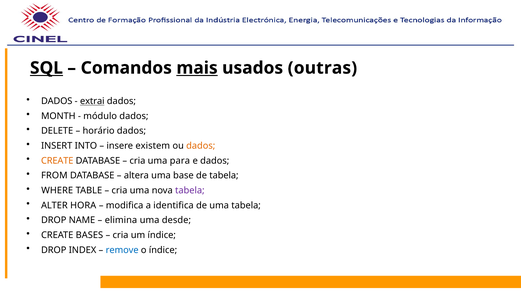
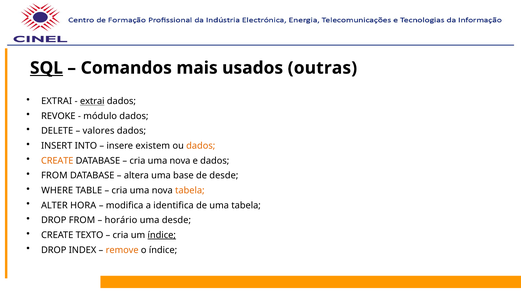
mais underline: present -> none
DADOS at (57, 101): DADOS -> EXTRAI
MONTH: MONTH -> REVOKE
horário: horário -> valores
para at (180, 161): para -> nova
de tabela: tabela -> desde
tabela at (190, 191) colour: purple -> orange
DROP NAME: NAME -> FROM
elimina: elimina -> horário
BASES: BASES -> TEXTO
índice at (162, 235) underline: none -> present
remove colour: blue -> orange
